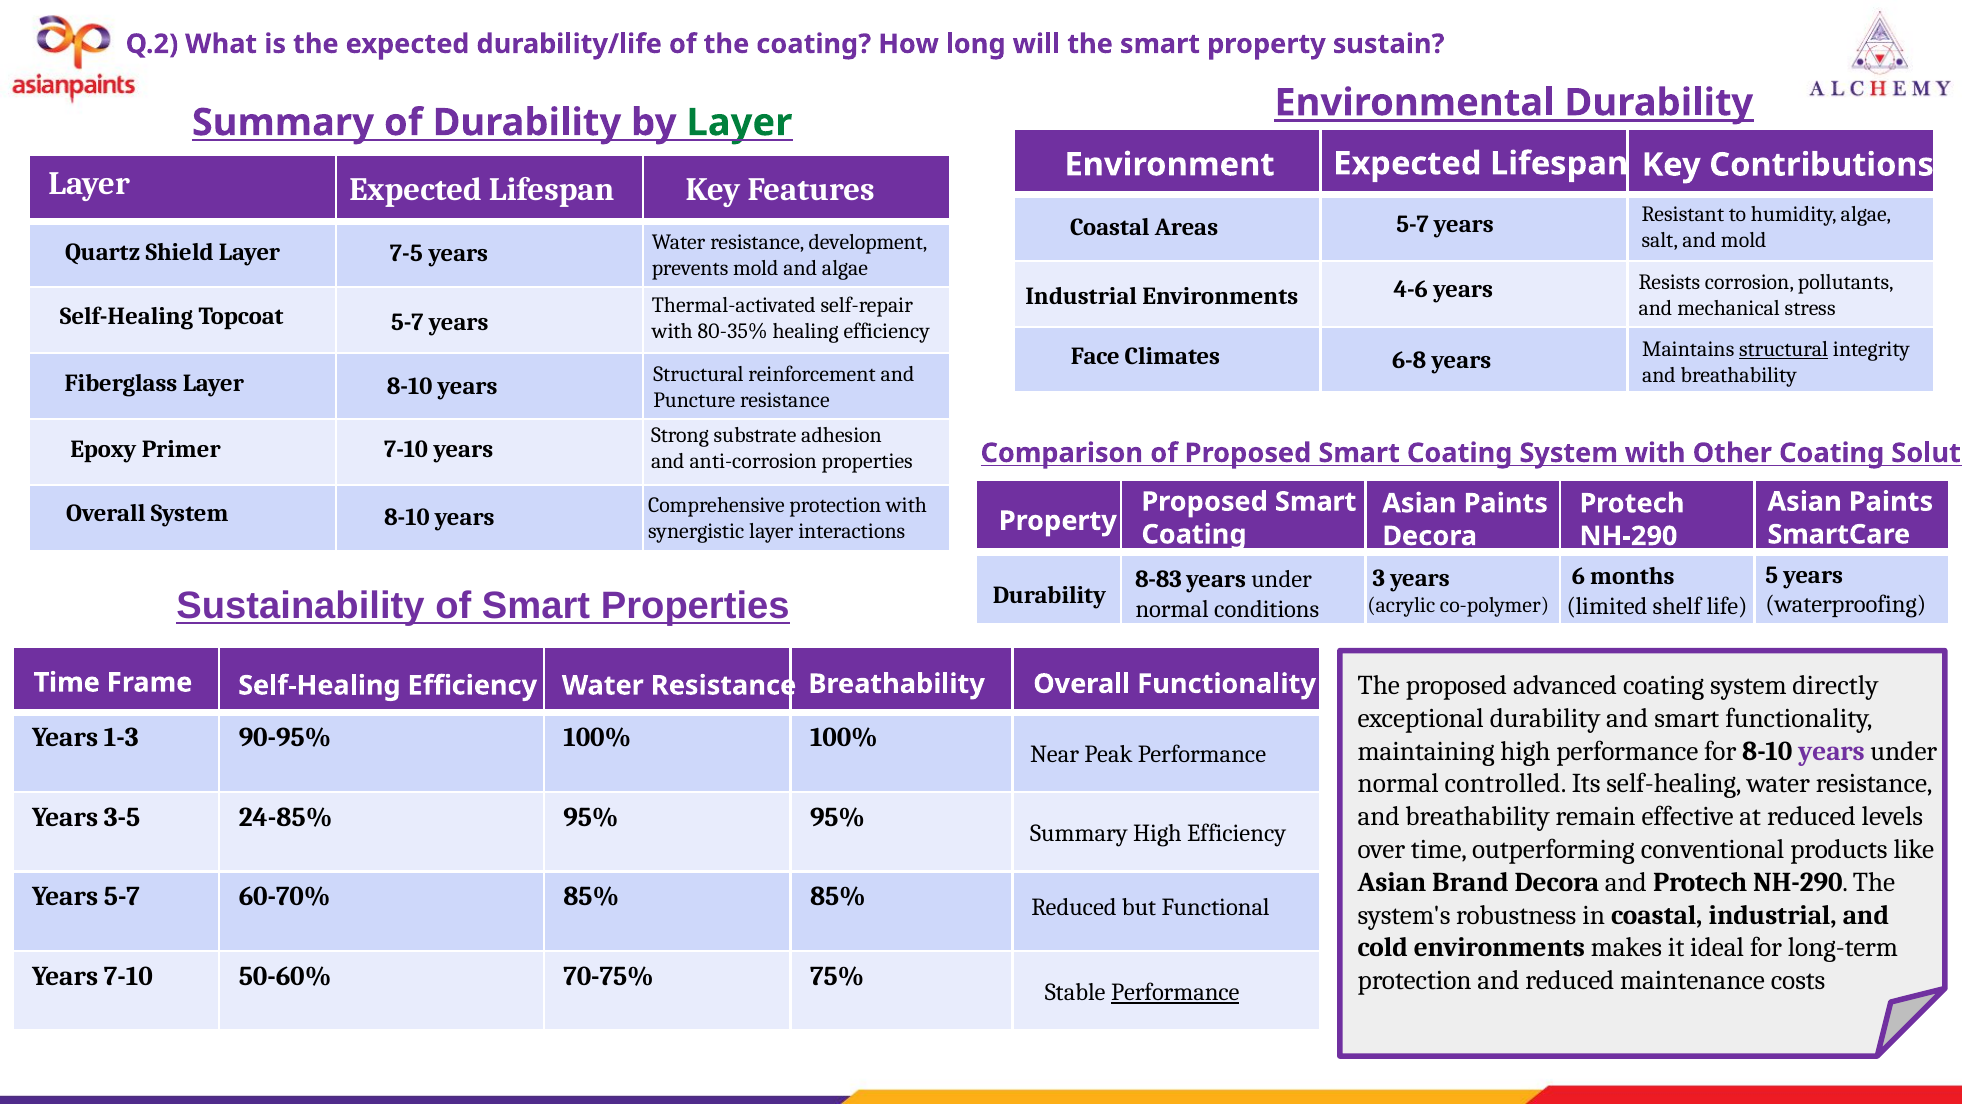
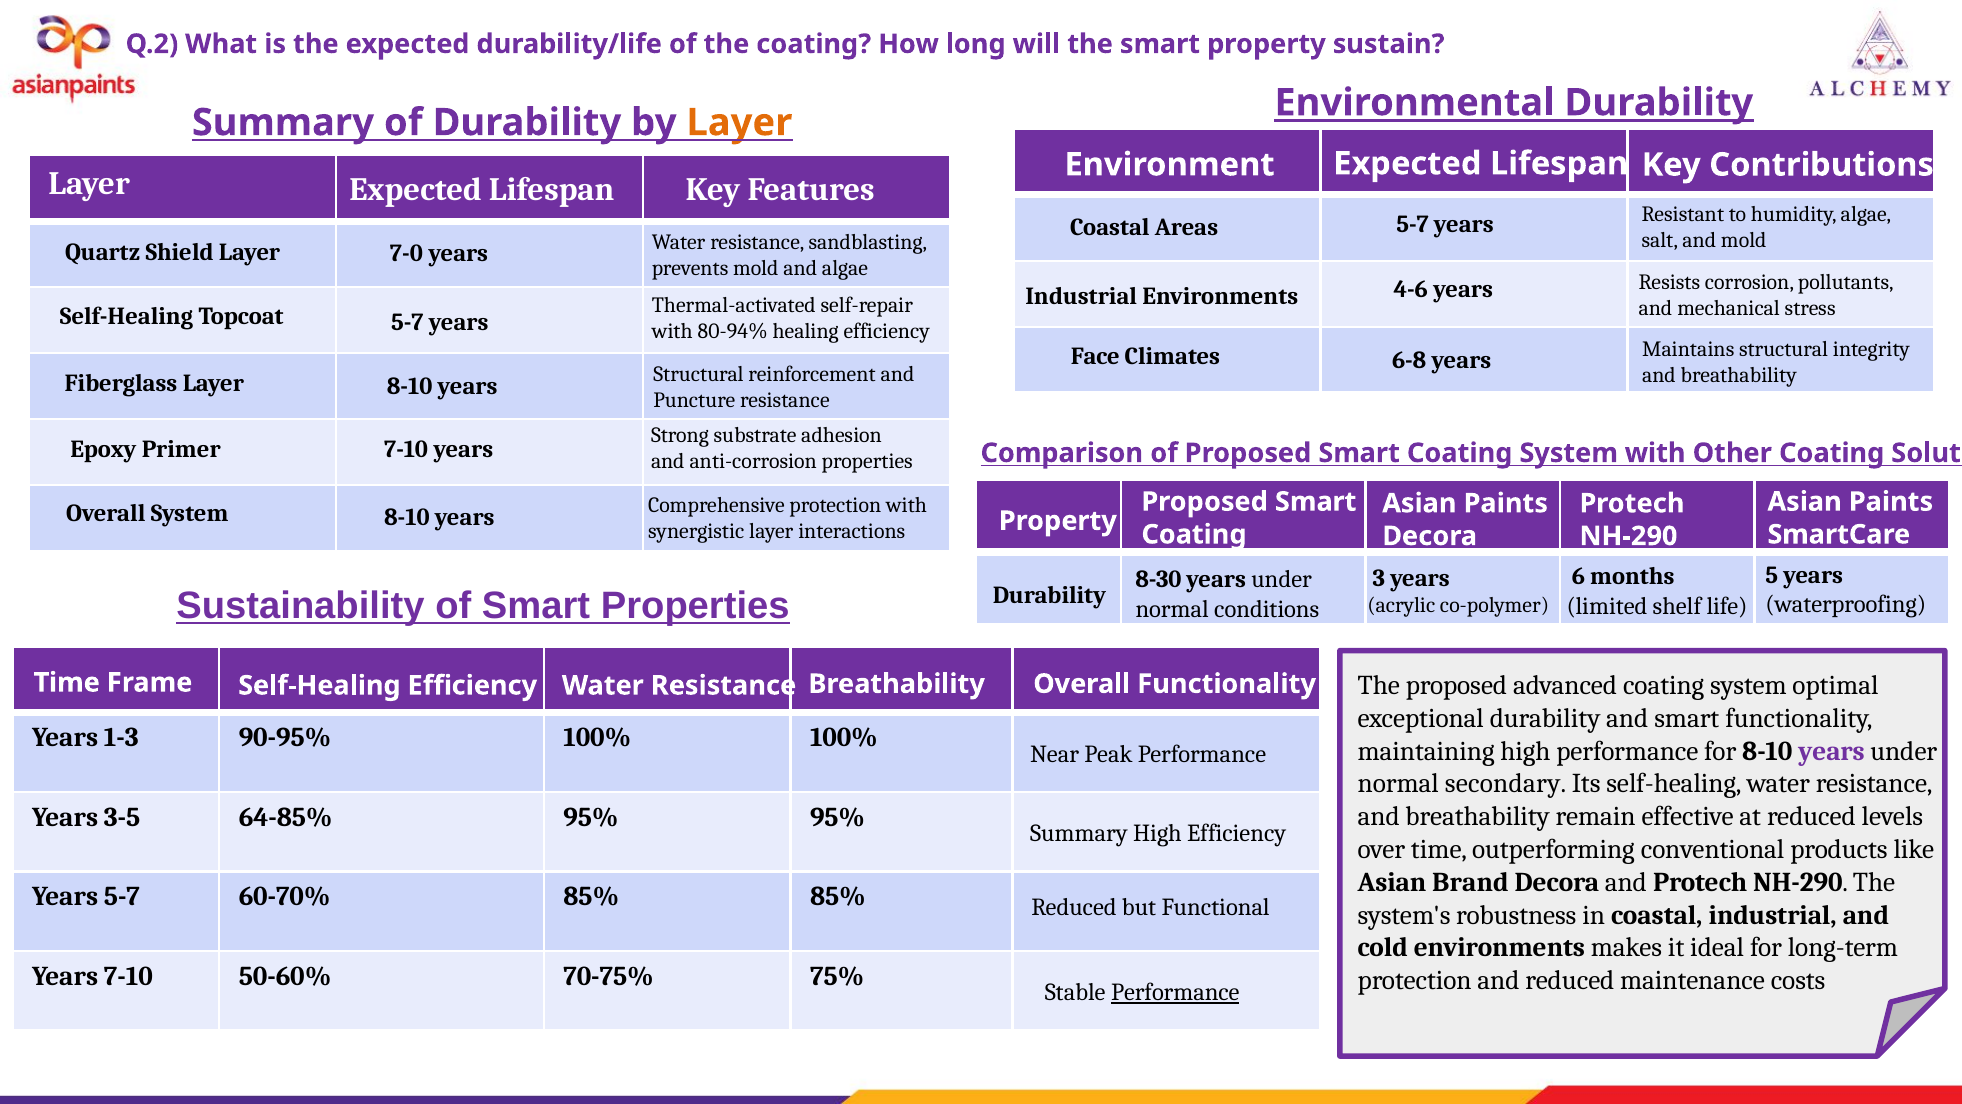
Layer at (739, 123) colour: green -> orange
development: development -> sandblasting
7-5: 7-5 -> 7-0
80-35%: 80-35% -> 80-94%
structural at (1784, 349) underline: present -> none
8-83: 8-83 -> 8-30
directly: directly -> optimal
controlled: controlled -> secondary
24-85%: 24-85% -> 64-85%
